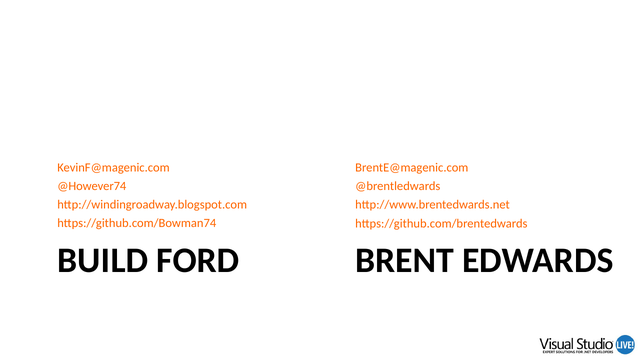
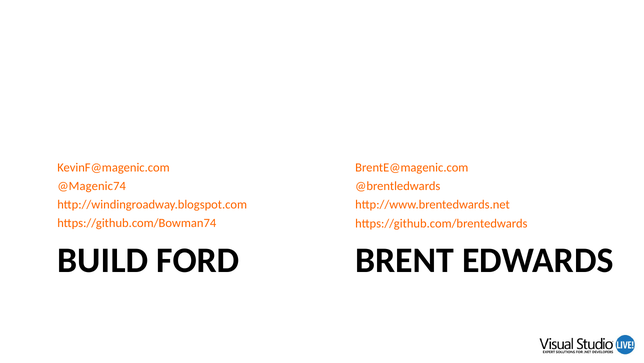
@However74: @However74 -> @Magenic74
